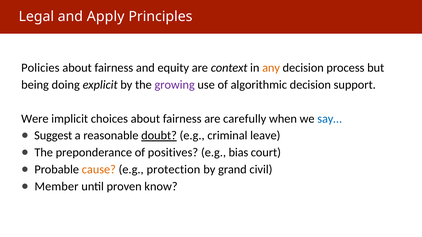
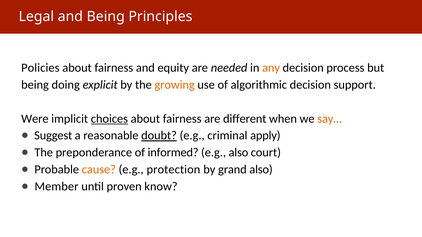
and Apply: Apply -> Being
context: context -> needed
growing colour: purple -> orange
choices underline: none -> present
carefully: carefully -> different
say… colour: blue -> orange
leave: leave -> apply
positives: positives -> informed
e.g bias: bias -> also
grand civil: civil -> also
